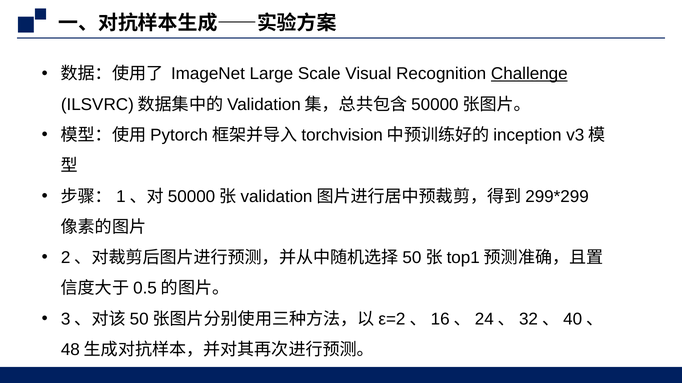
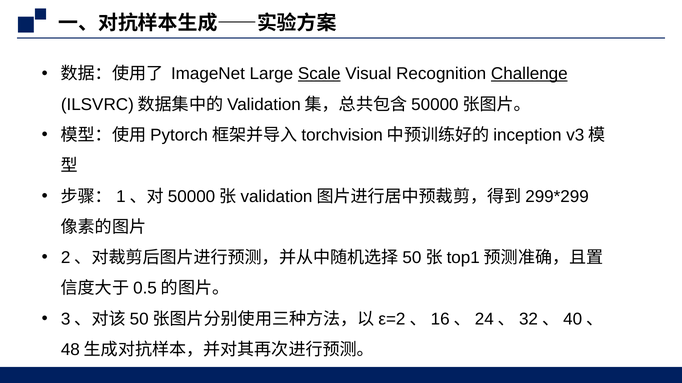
Scale underline: none -> present
